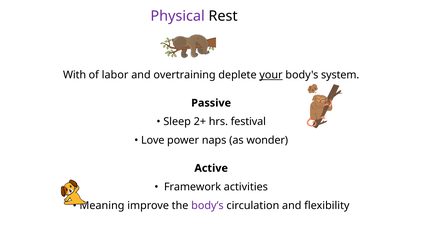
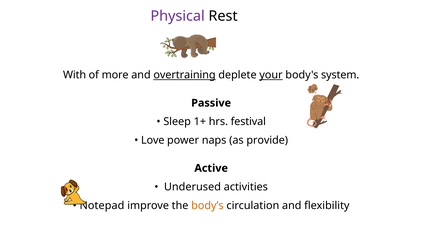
labor: labor -> more
overtraining underline: none -> present
2+: 2+ -> 1+
wonder: wonder -> provide
Framework: Framework -> Underused
Meaning: Meaning -> Notepad
body’s colour: purple -> orange
